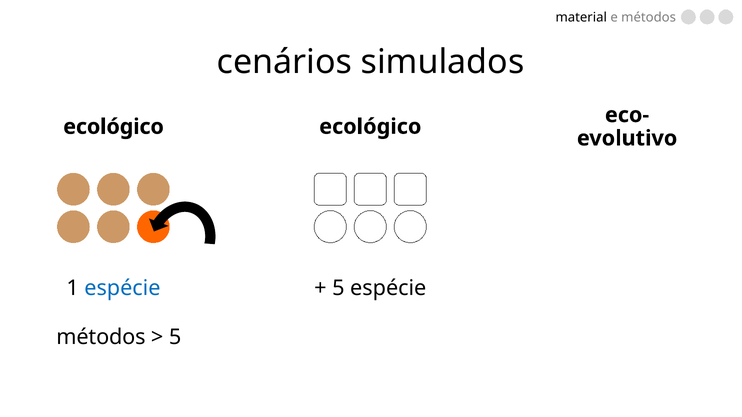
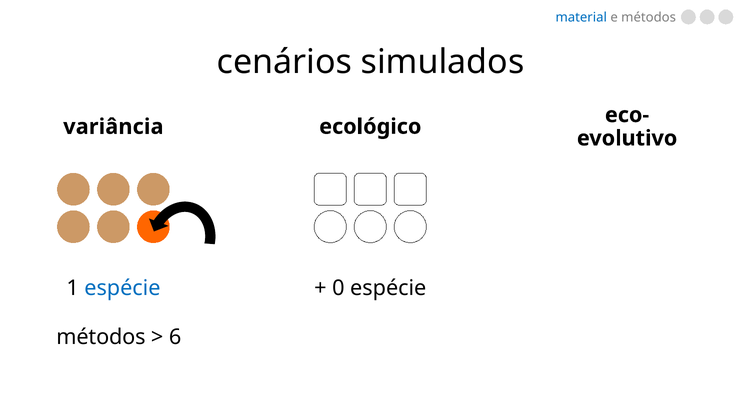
material colour: black -> blue
ecológico at (114, 127): ecológico -> variância
5 at (338, 288): 5 -> 0
5 at (175, 338): 5 -> 6
